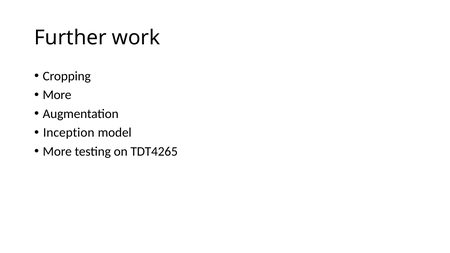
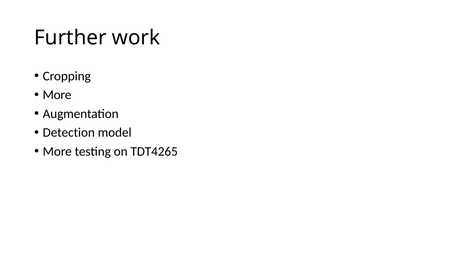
Inception: Inception -> Detection
